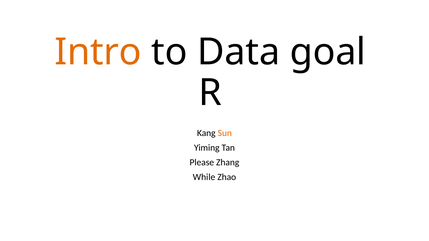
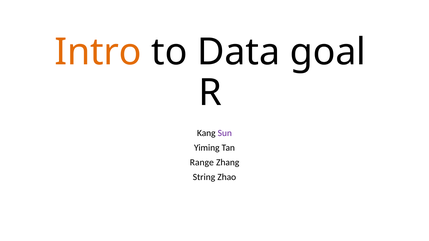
Sun colour: orange -> purple
Please: Please -> Range
While: While -> String
